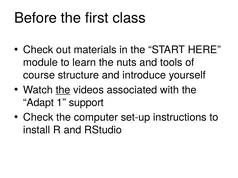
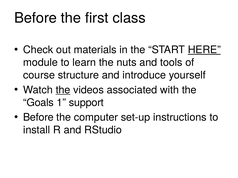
HERE underline: none -> present
Adapt: Adapt -> Goals
Check at (38, 118): Check -> Before
